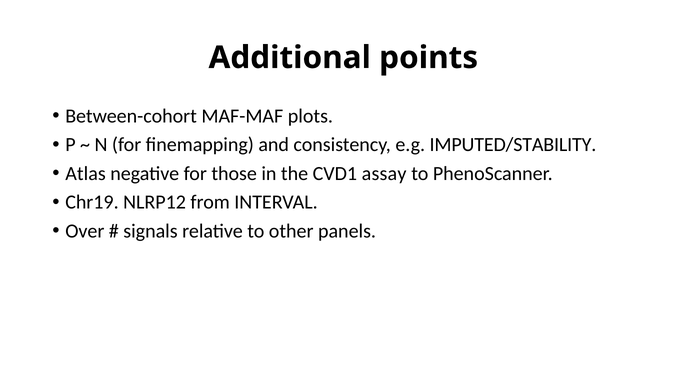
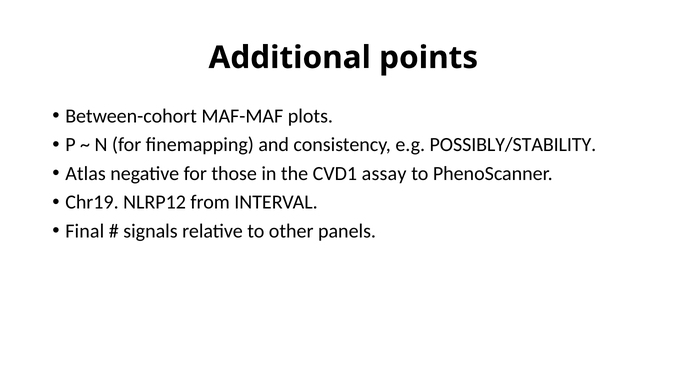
IMPUTED/STABILITY: IMPUTED/STABILITY -> POSSIBLY/STABILITY
Over: Over -> Final
